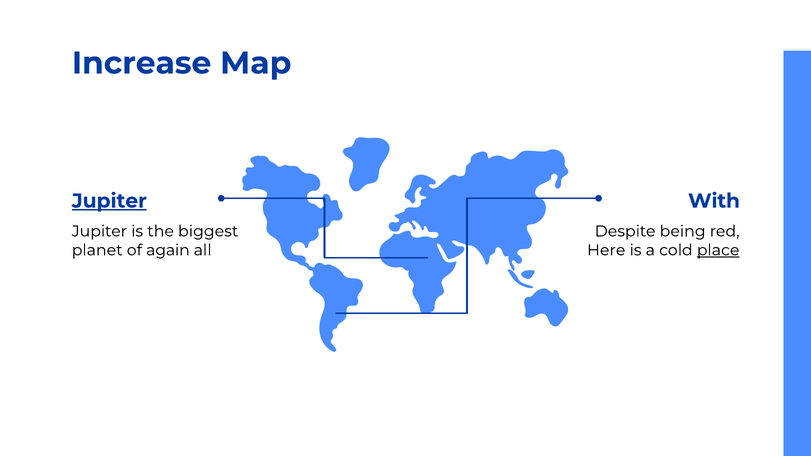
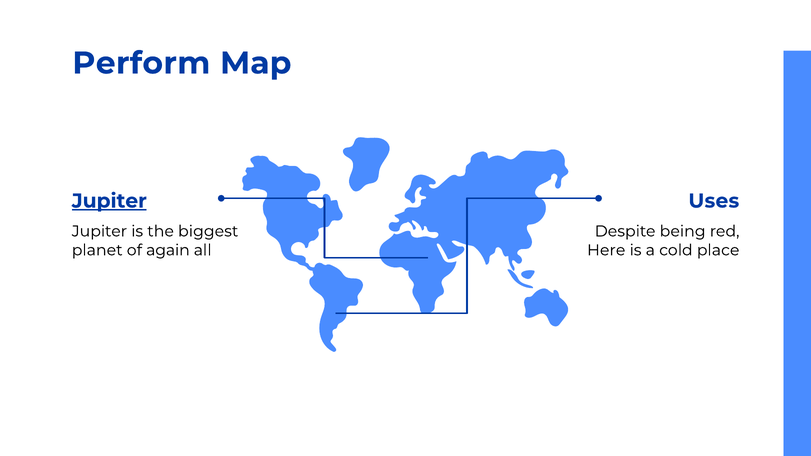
Increase: Increase -> Perform
With: With -> Uses
place underline: present -> none
